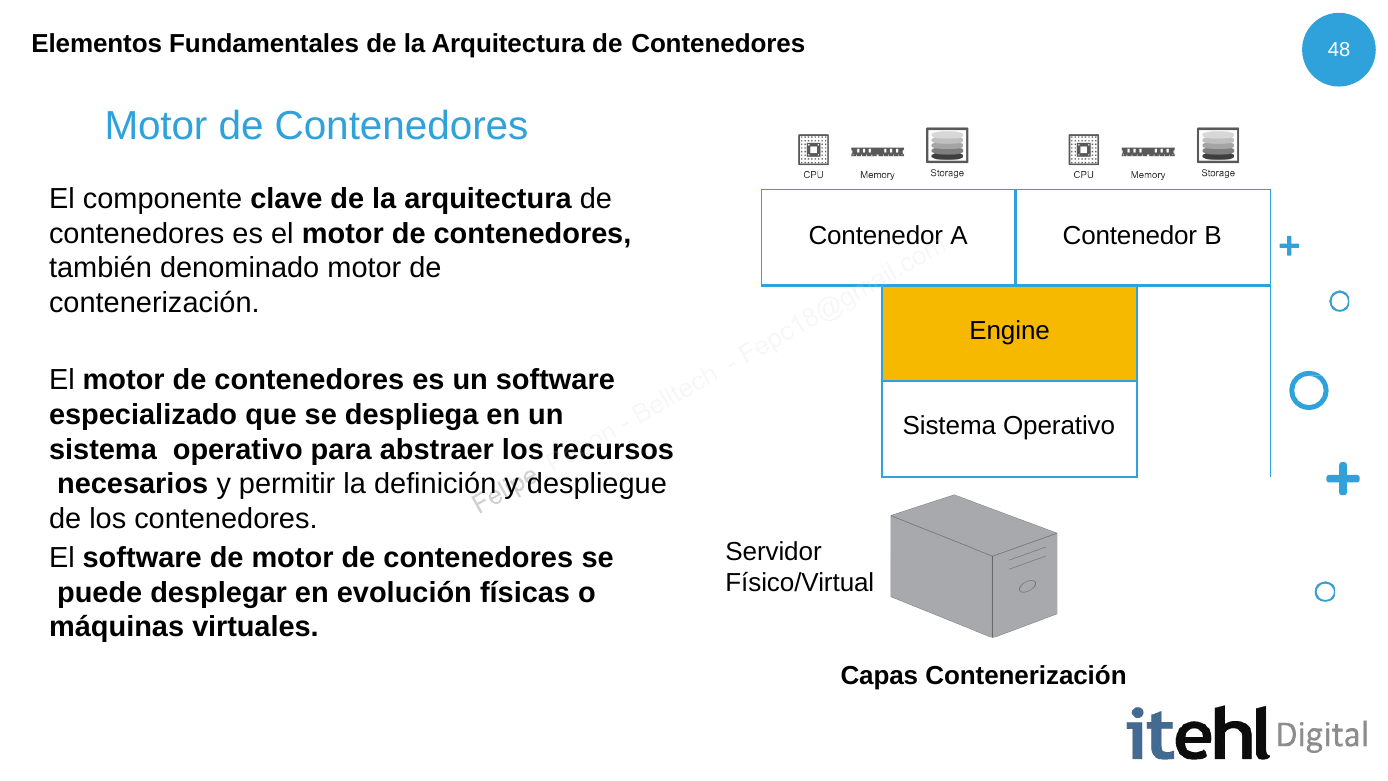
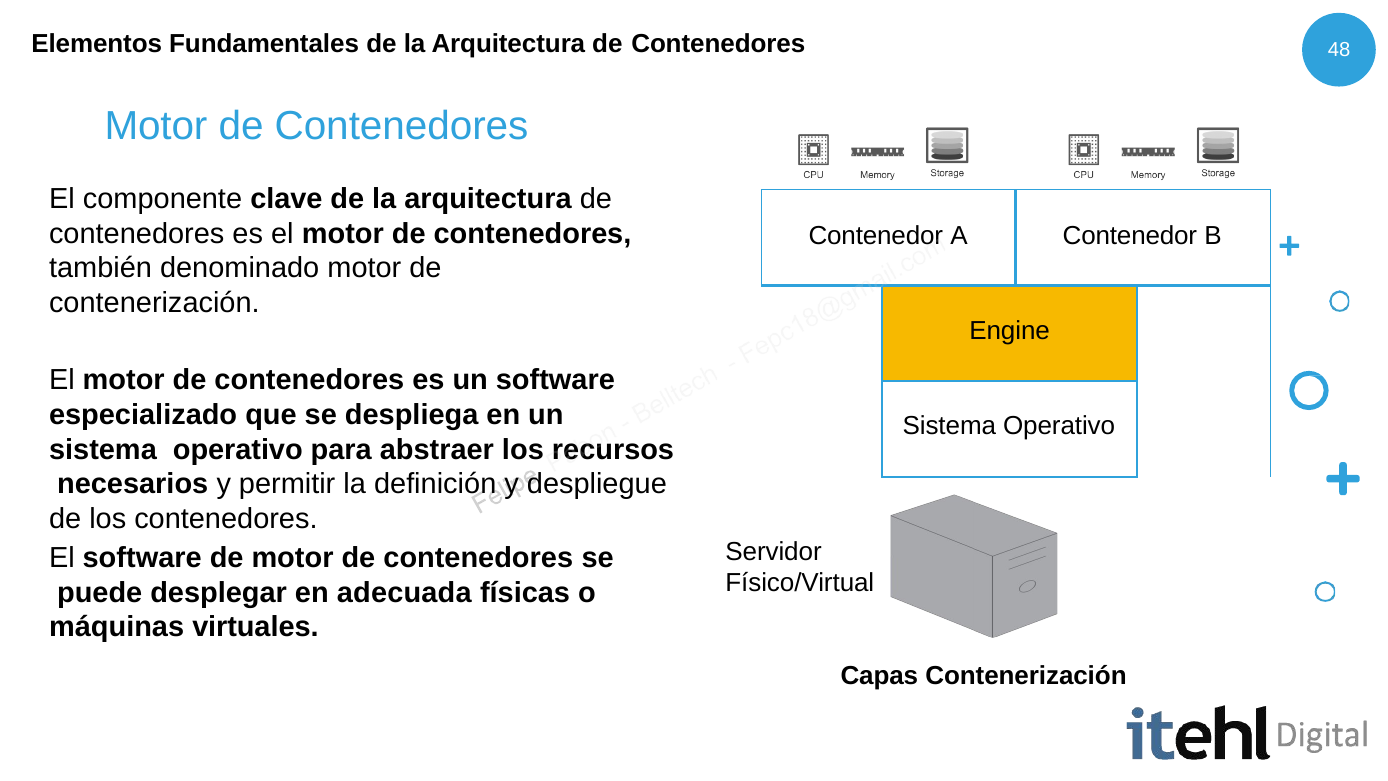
evolución: evolución -> adecuada
